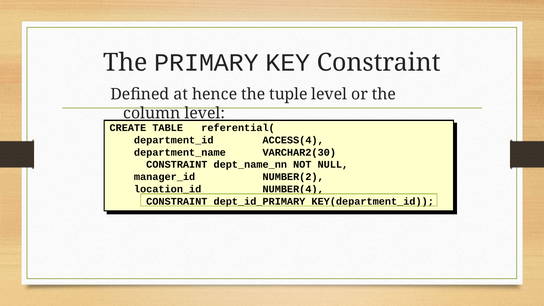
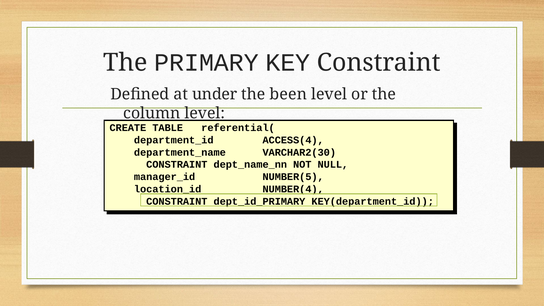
hence: hence -> under
tuple: tuple -> been
NUMBER(2: NUMBER(2 -> NUMBER(5
